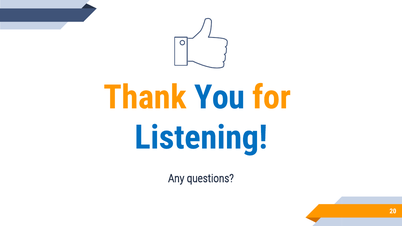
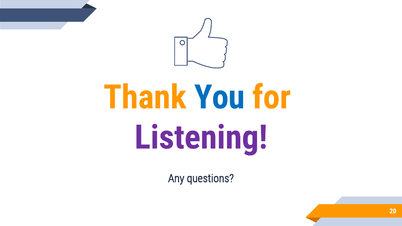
Listening colour: blue -> purple
